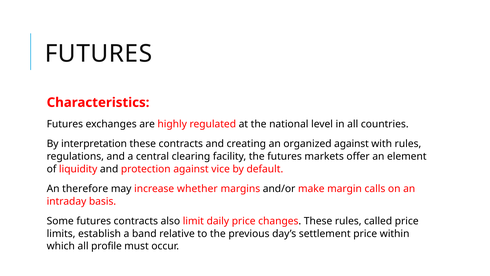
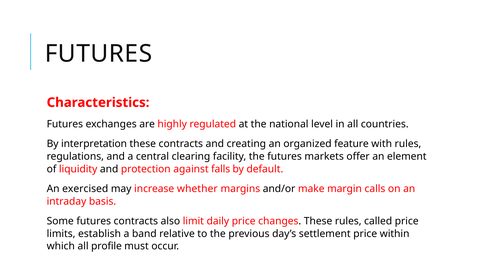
organized against: against -> feature
vice: vice -> falls
therefore: therefore -> exercised
